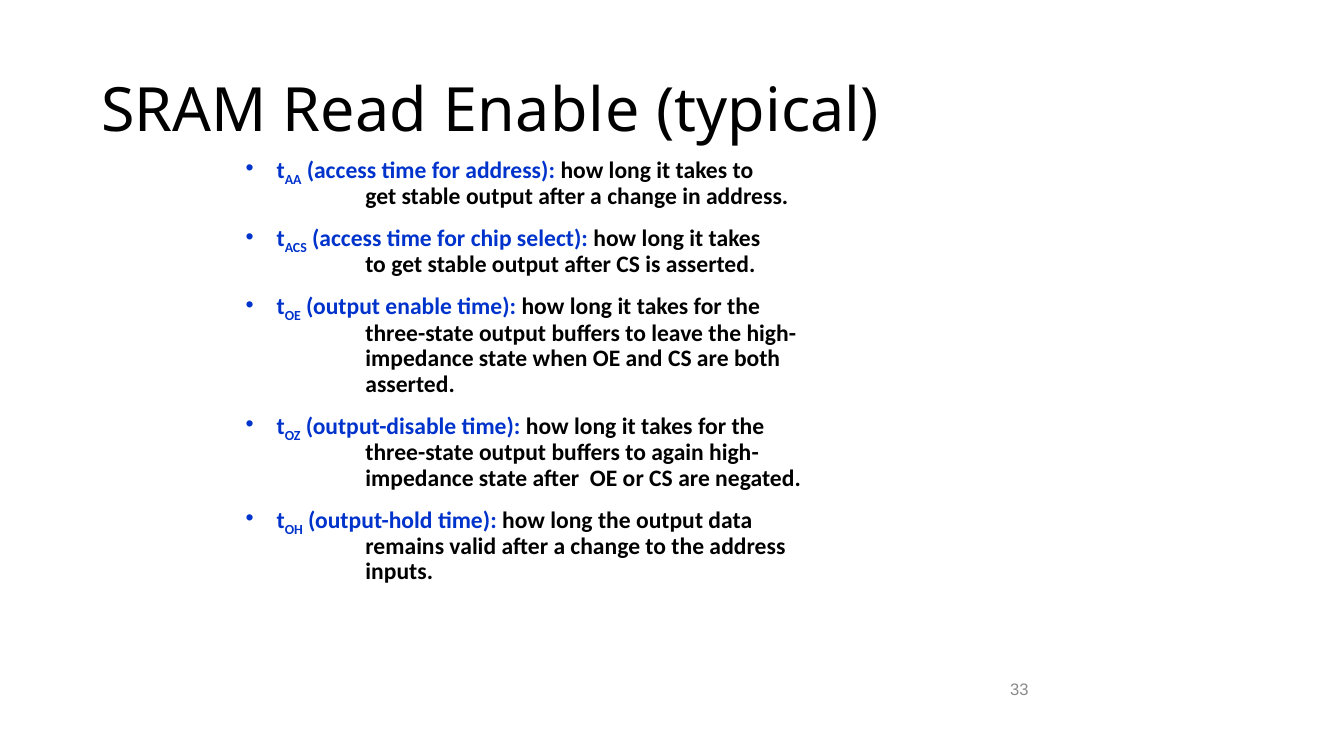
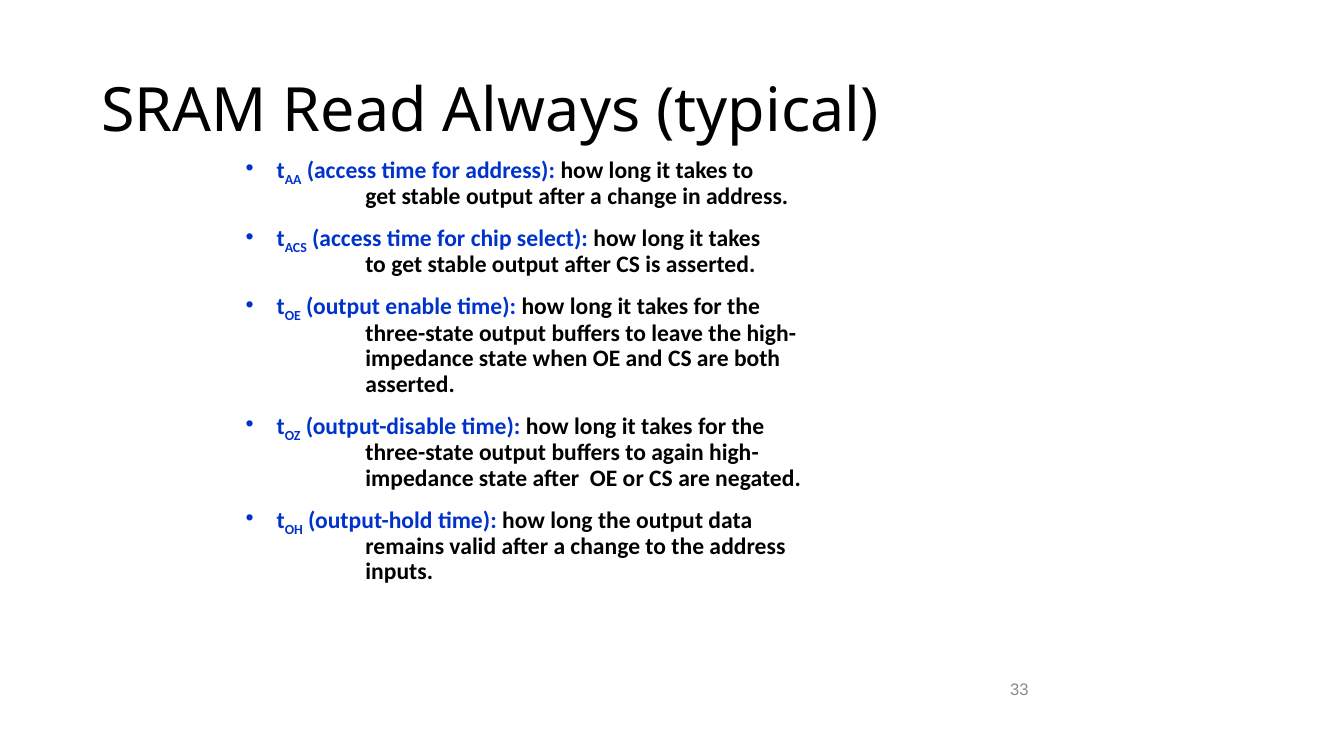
Read Enable: Enable -> Always
